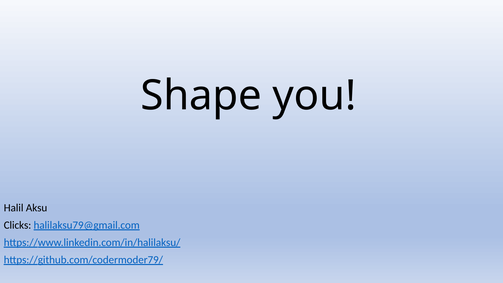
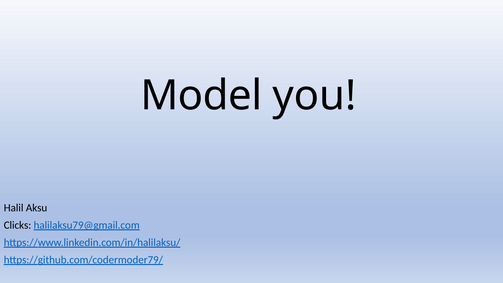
Shape: Shape -> Model
